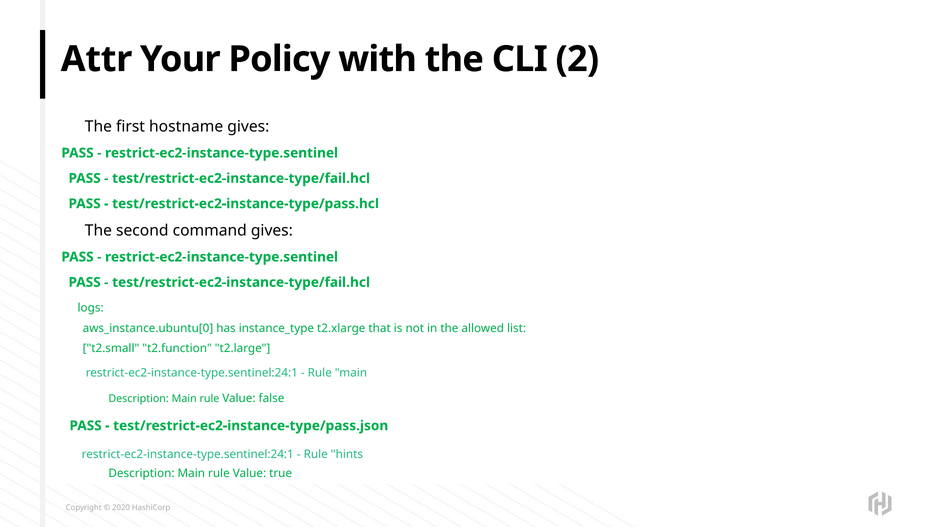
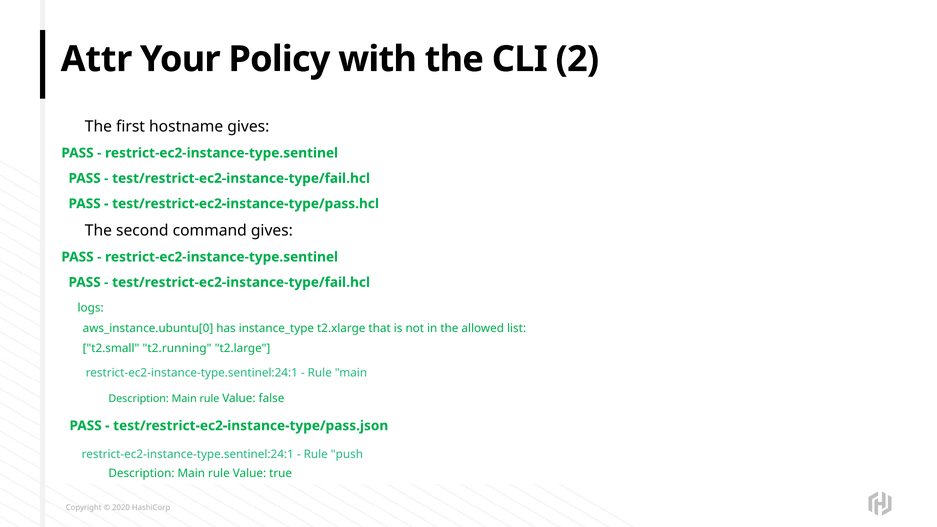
t2.function: t2.function -> t2.running
hints: hints -> push
